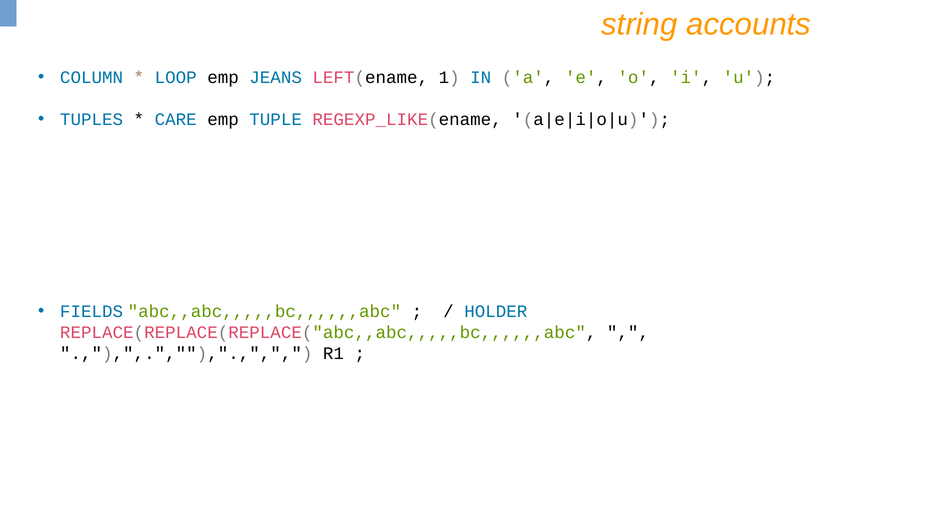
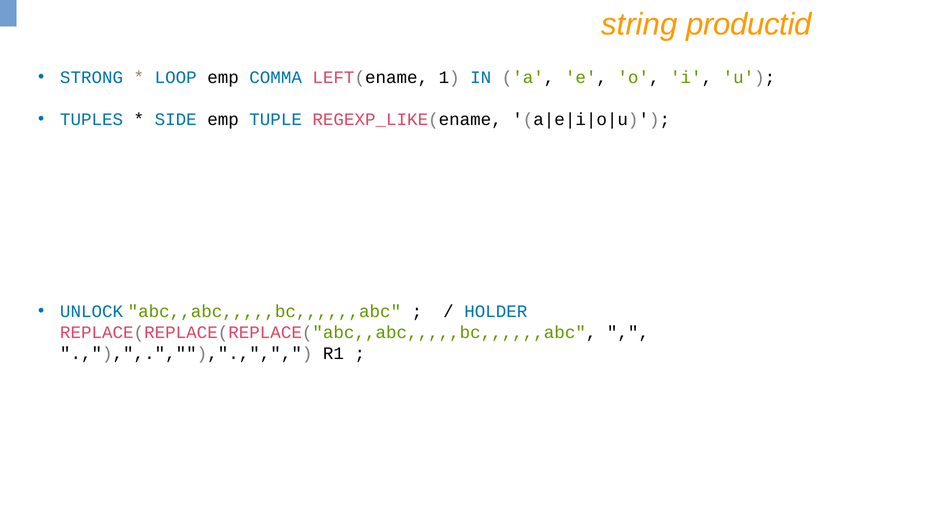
accounts: accounts -> productid
COLUMN: COLUMN -> STRONG
JEANS: JEANS -> COMMA
CARE: CARE -> SIDE
FIELDS: FIELDS -> UNLOCK
